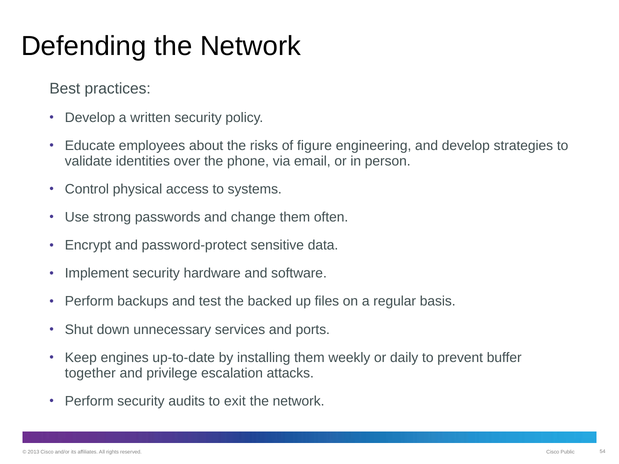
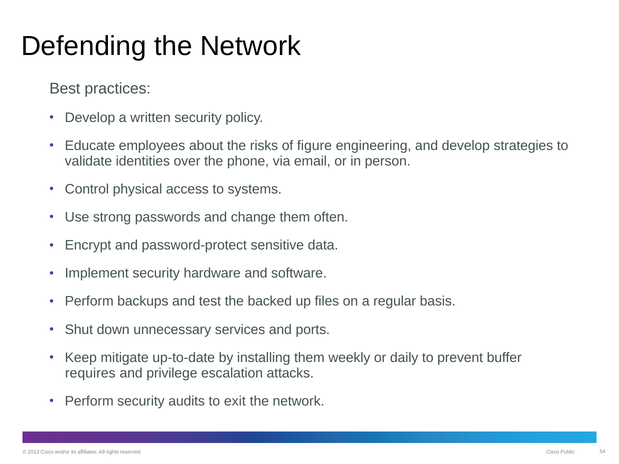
engines: engines -> mitigate
together: together -> requires
